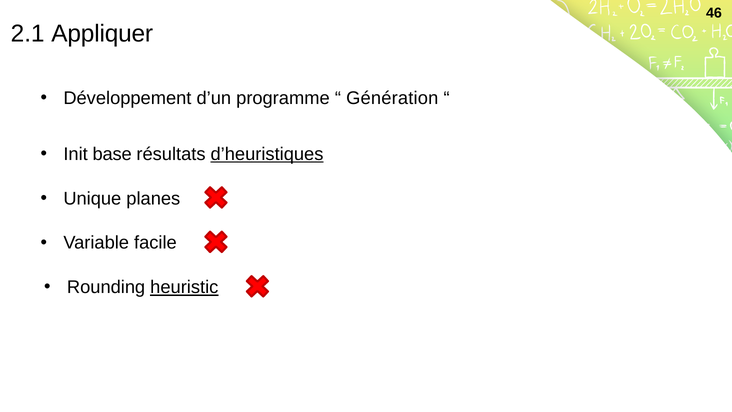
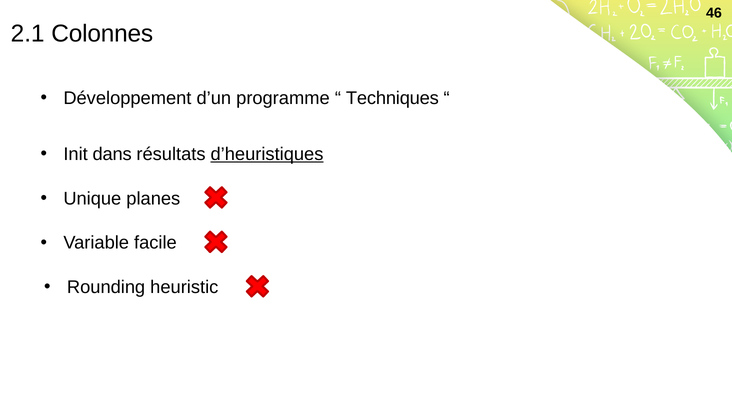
Appliquer: Appliquer -> Colonnes
Génération: Génération -> Techniques
base: base -> dans
heuristic underline: present -> none
